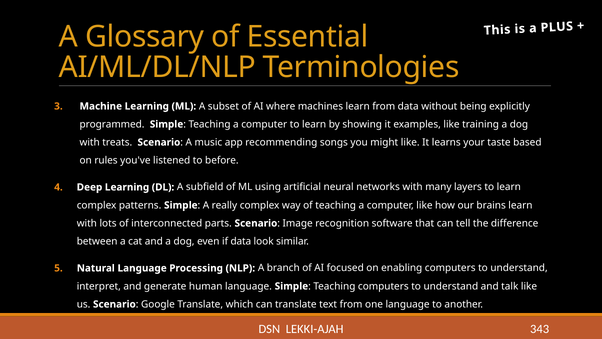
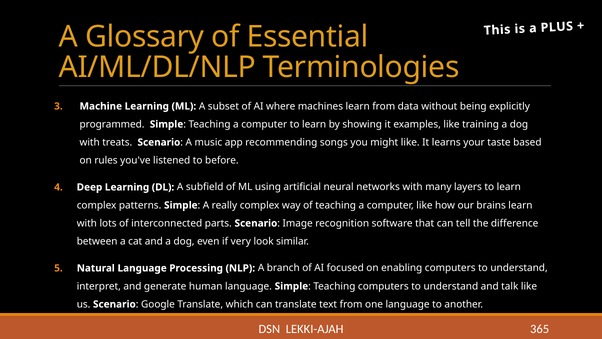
if data: data -> very
343: 343 -> 365
